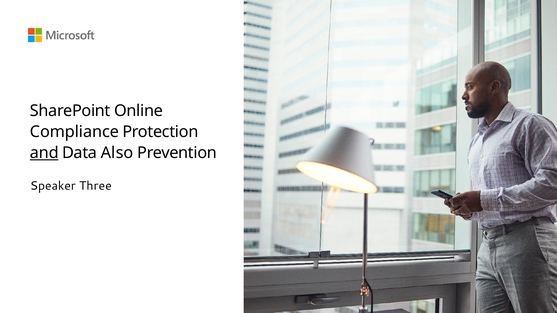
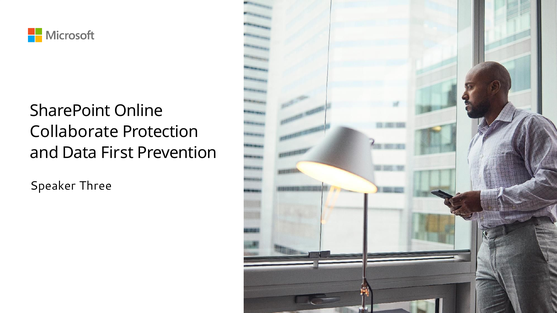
Compliance: Compliance -> Collaborate
and underline: present -> none
Also: Also -> First
